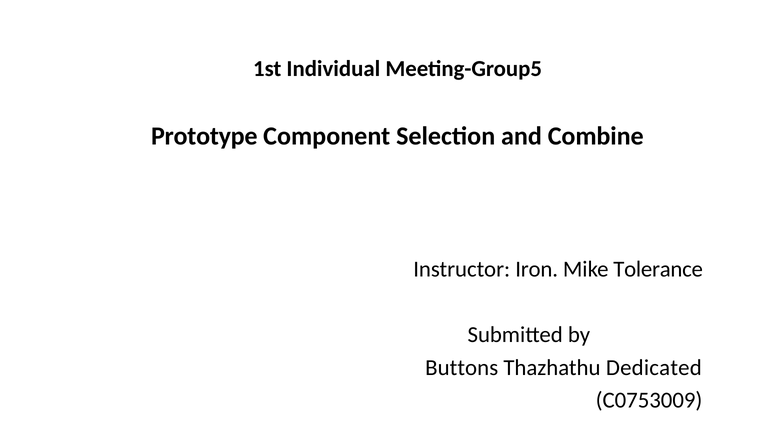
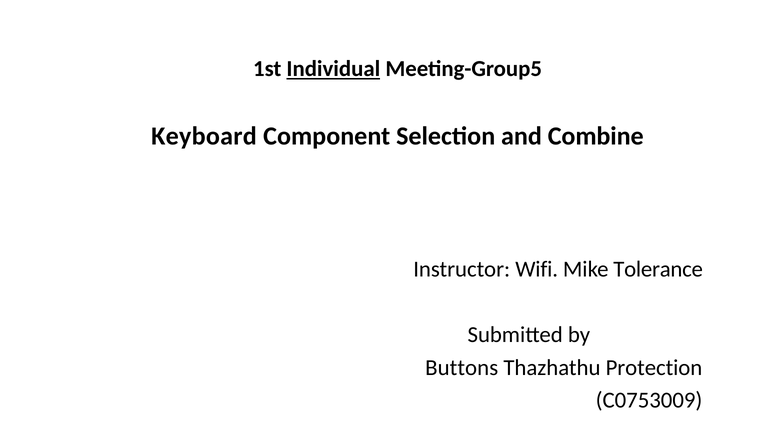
Individual underline: none -> present
Prototype: Prototype -> Keyboard
Iron: Iron -> Wifi
Dedicated: Dedicated -> Protection
